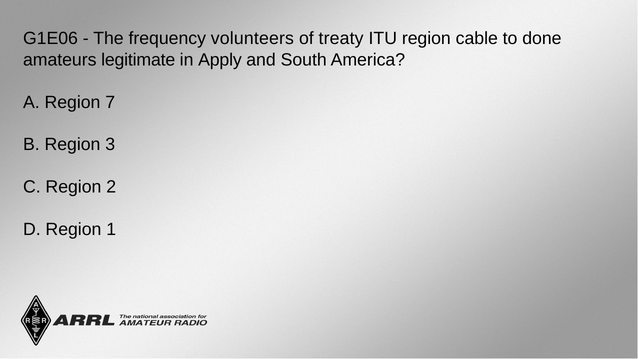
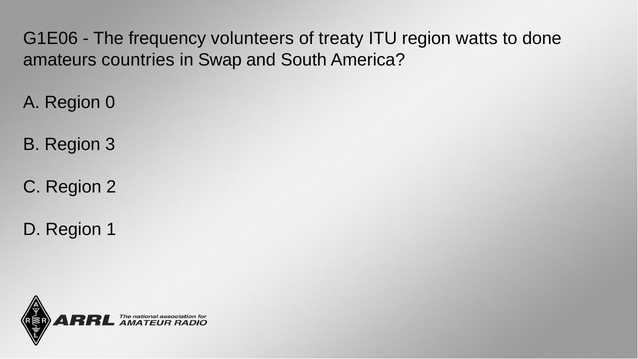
cable: cable -> watts
legitimate: legitimate -> countries
Apply: Apply -> Swap
7: 7 -> 0
